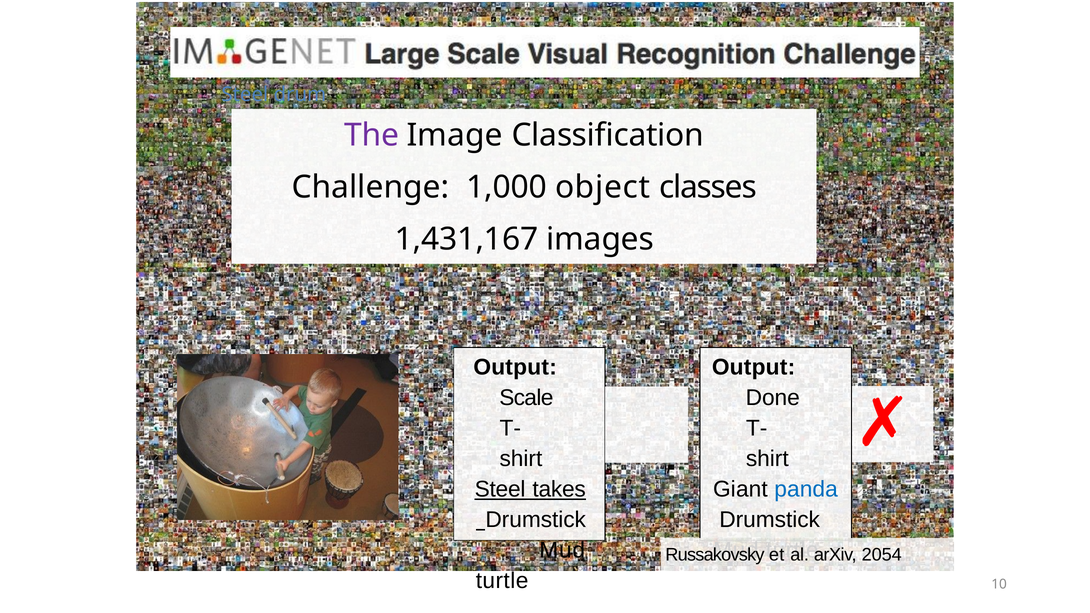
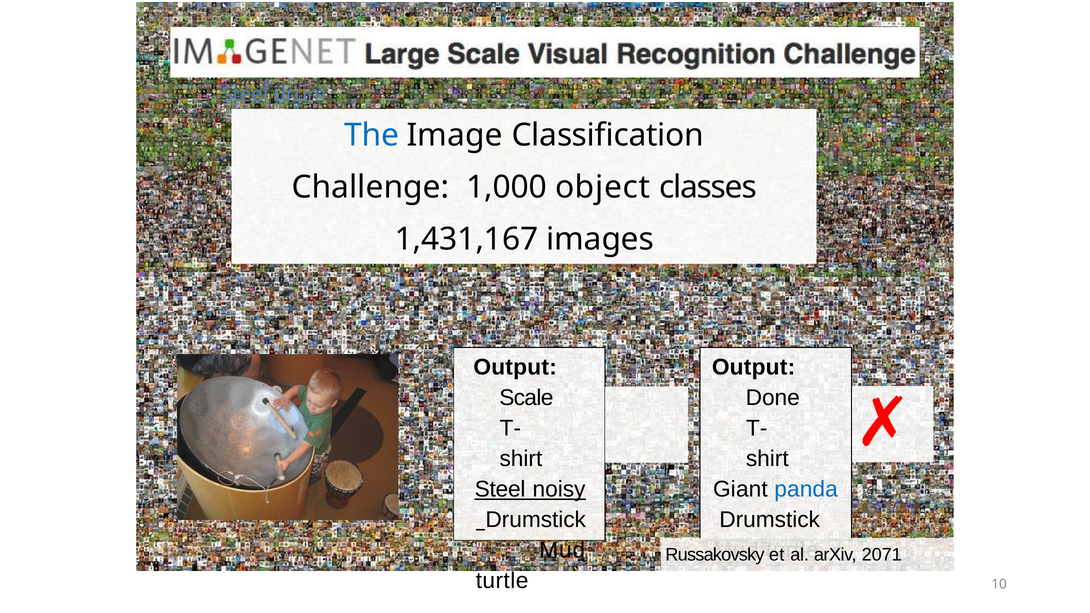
The colour: purple -> blue
takes: takes -> noisy
2054: 2054 -> 2071
